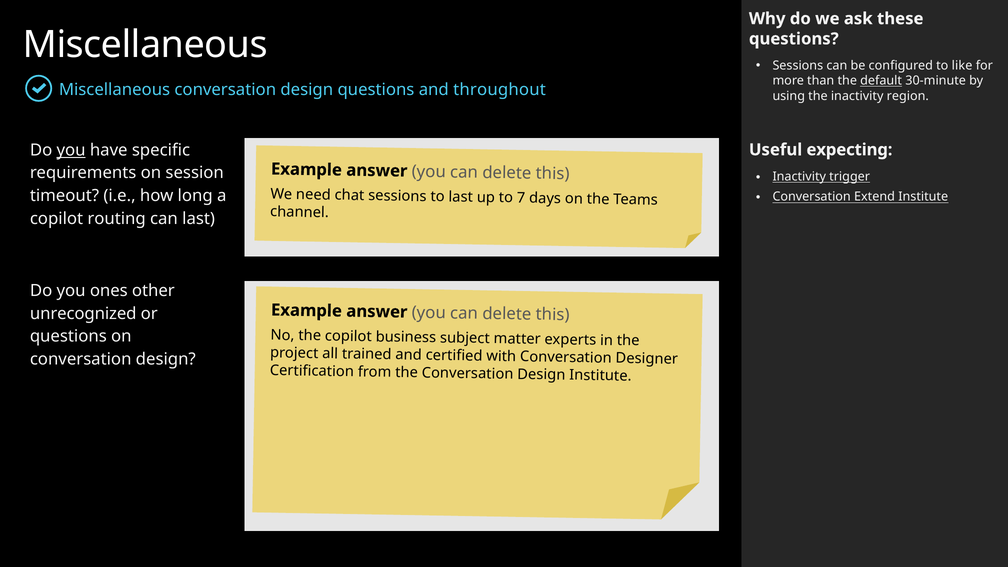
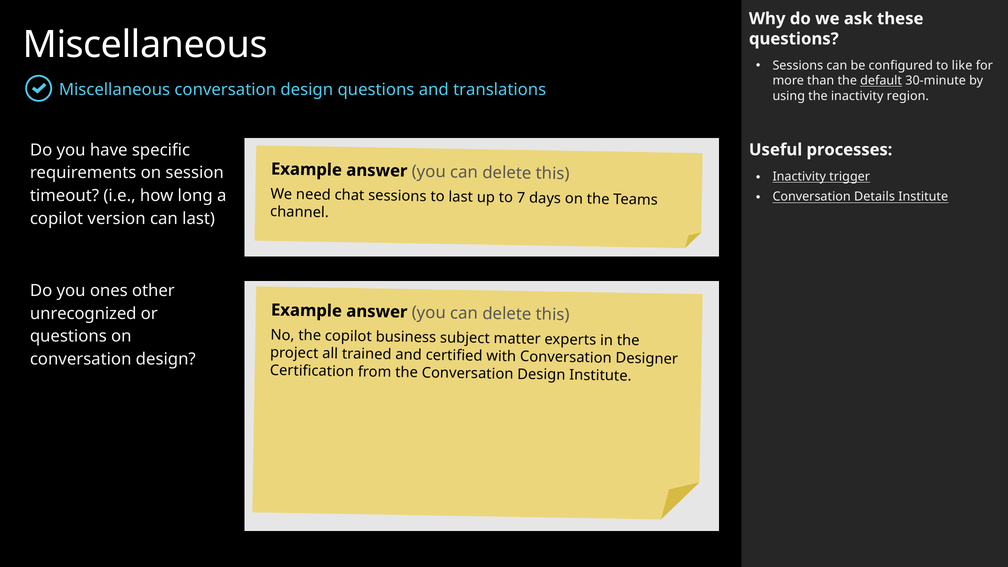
throughout: throughout -> translations
you at (71, 150) underline: present -> none
expecting: expecting -> processes
Extend: Extend -> Details
routing: routing -> version
